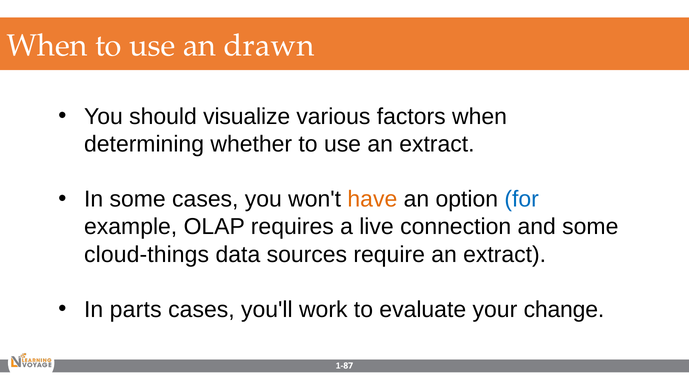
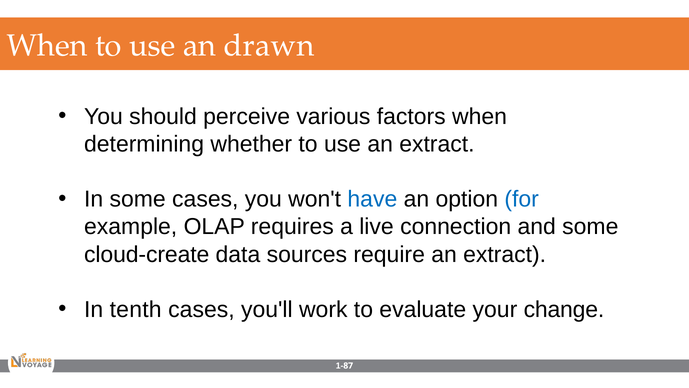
visualize: visualize -> perceive
have colour: orange -> blue
cloud-things: cloud-things -> cloud-create
parts: parts -> tenth
